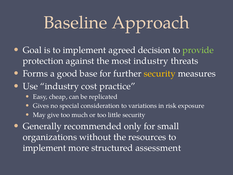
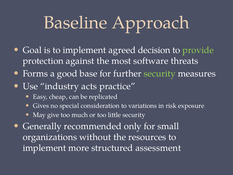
most industry: industry -> software
security at (160, 73) colour: yellow -> light green
cost: cost -> acts
